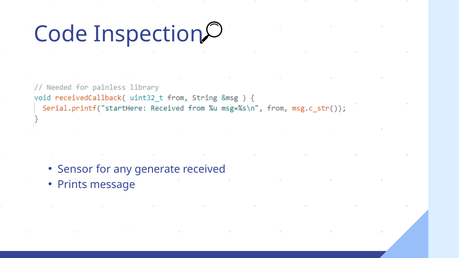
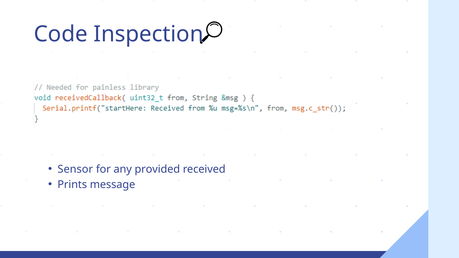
generate: generate -> provided
